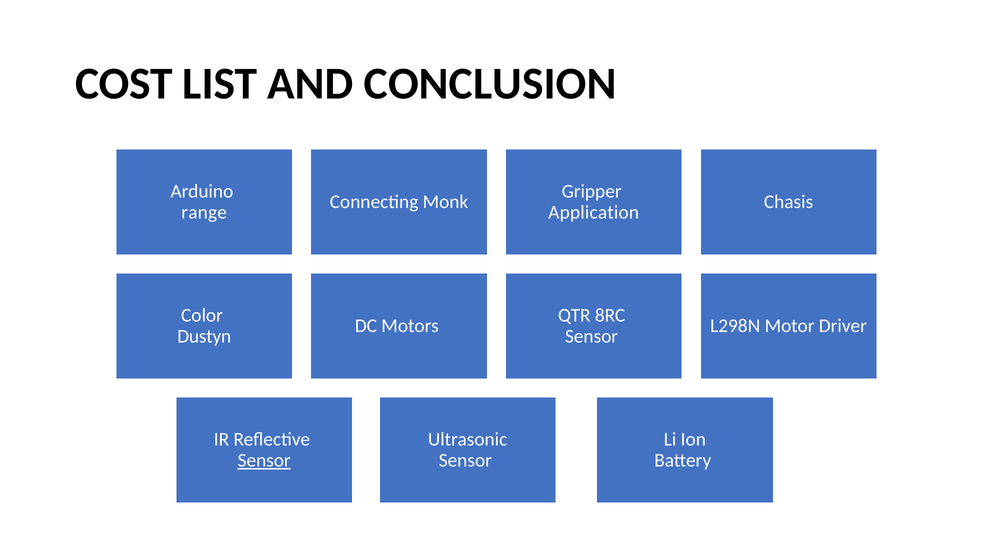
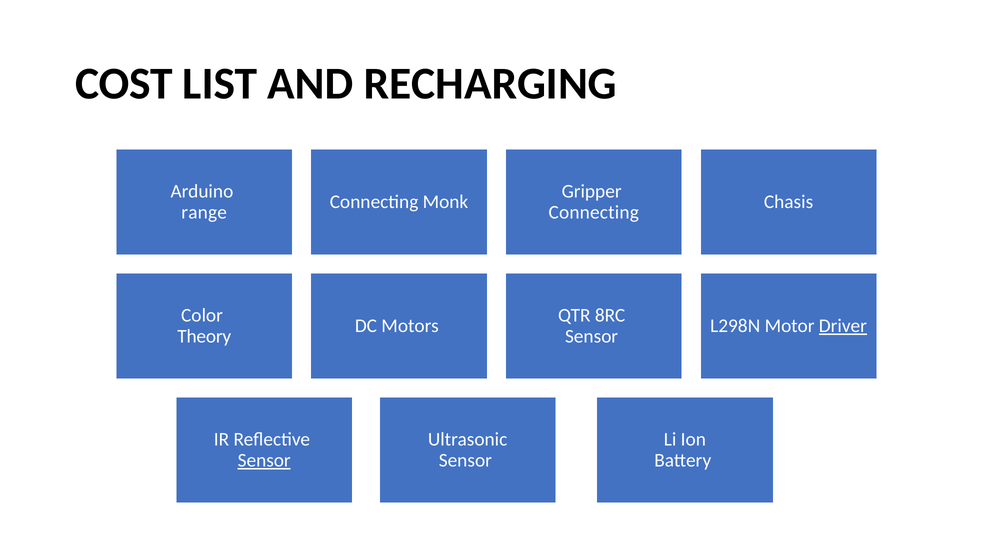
CONCLUSION: CONCLUSION -> RECHARGING
Application at (594, 212): Application -> Connecting
Driver underline: none -> present
Dustyn: Dustyn -> Theory
